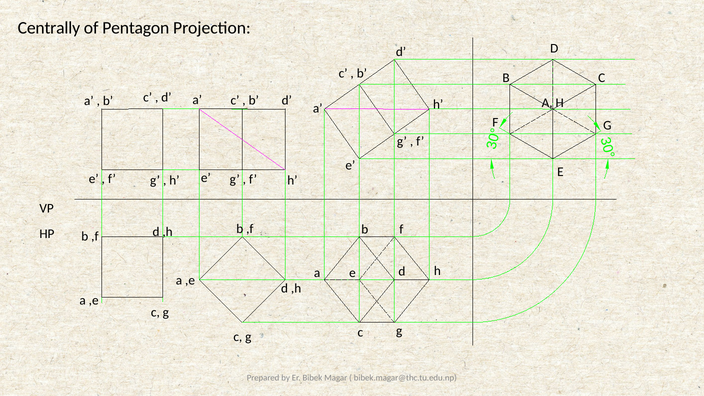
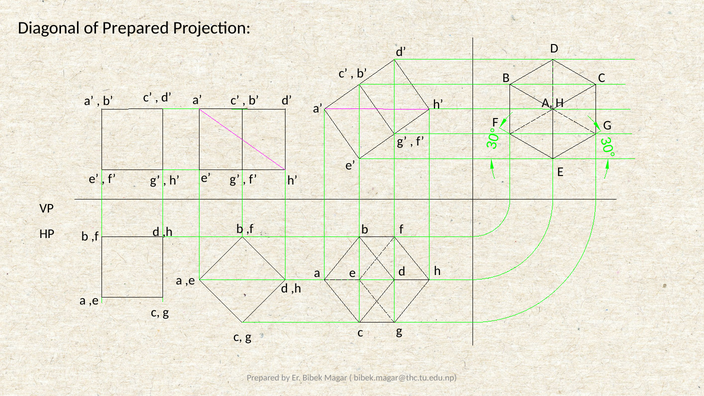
Centrally: Centrally -> Diagonal
of Pentagon: Pentagon -> Prepared
